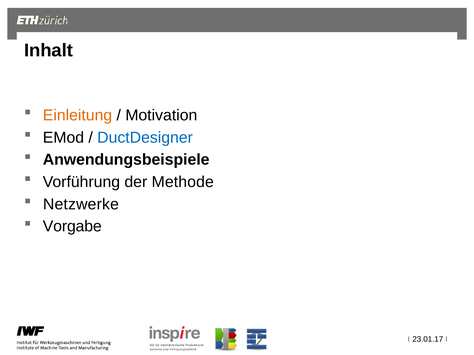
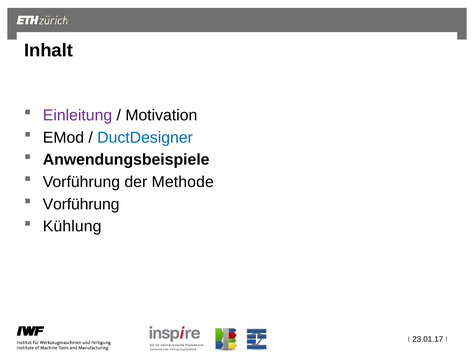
Einleitung colour: orange -> purple
Netzwerke at (81, 204): Netzwerke -> Vorführung
Vorgabe: Vorgabe -> Kühlung
